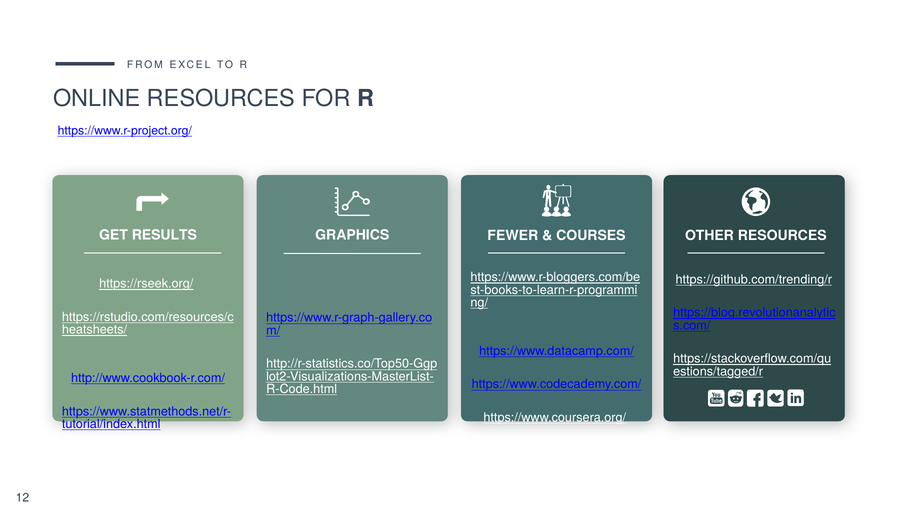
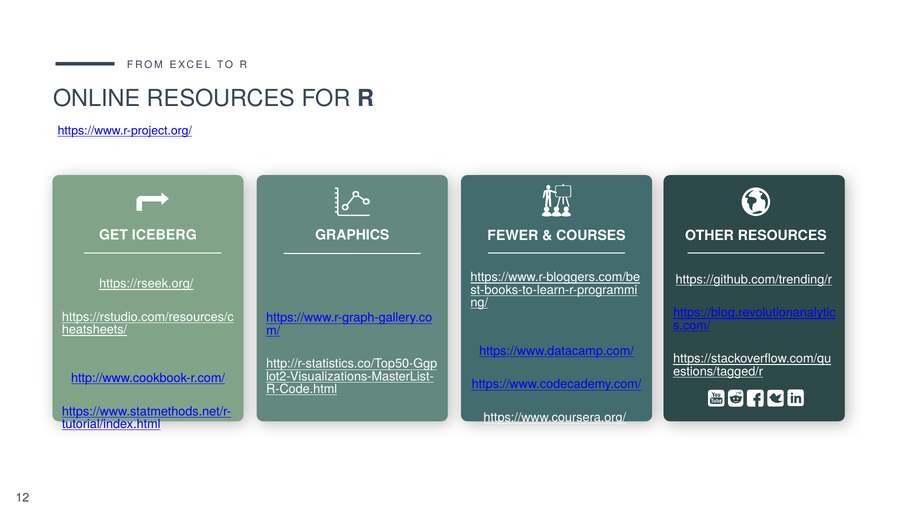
RESULTS: RESULTS -> ICEBERG
